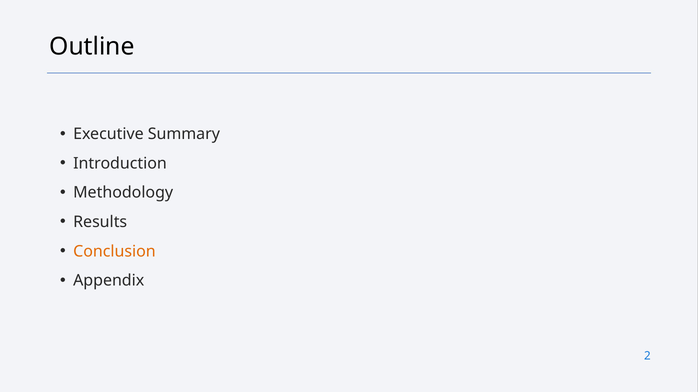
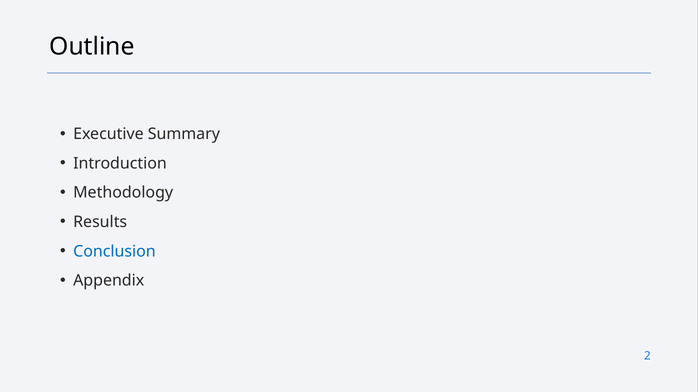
Conclusion colour: orange -> blue
